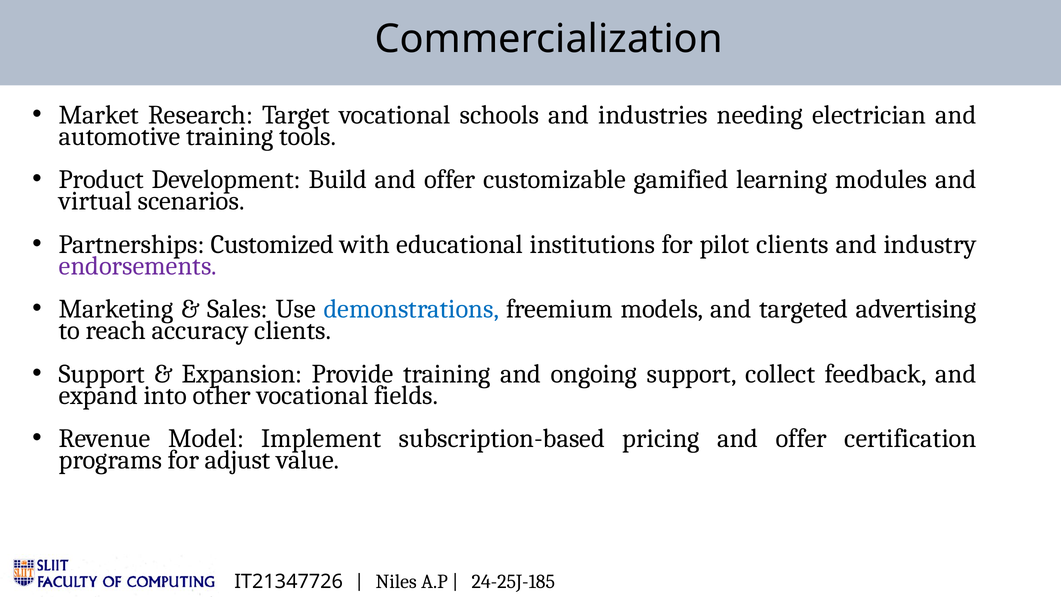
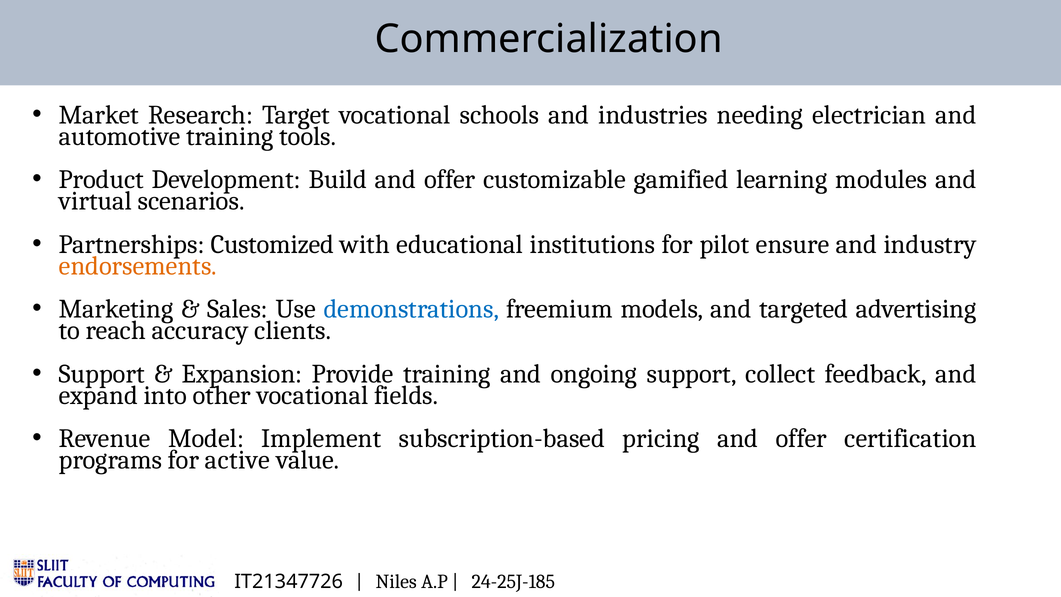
pilot clients: clients -> ensure
endorsements colour: purple -> orange
adjust: adjust -> active
